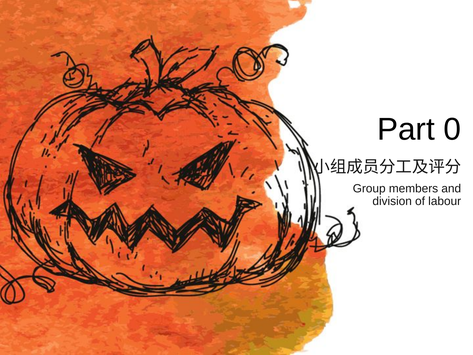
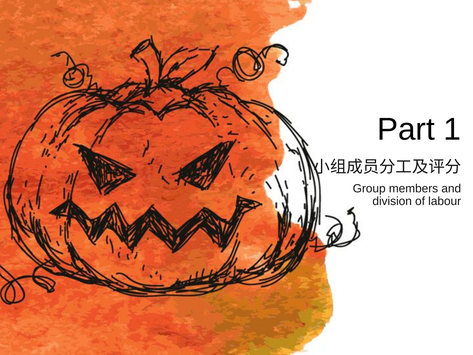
0: 0 -> 1
